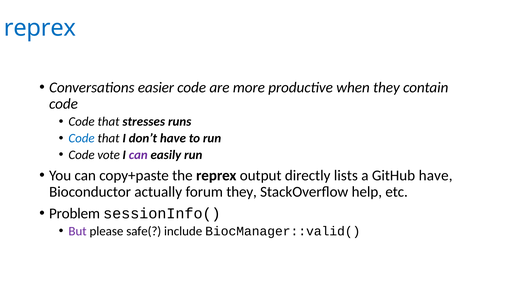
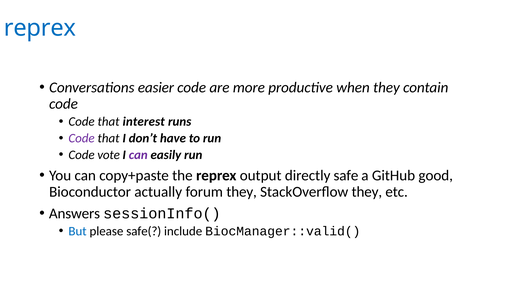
stresses: stresses -> interest
Code at (82, 138) colour: blue -> purple
lists: lists -> safe
GitHub have: have -> good
StackOverflow help: help -> they
Problem: Problem -> Answers
But colour: purple -> blue
